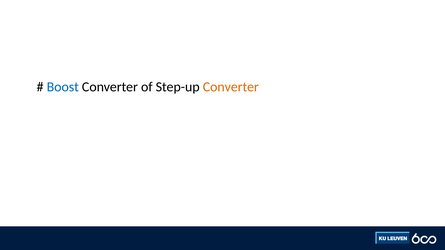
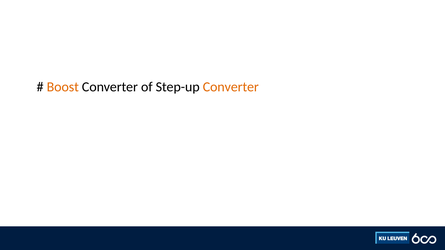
Boost colour: blue -> orange
